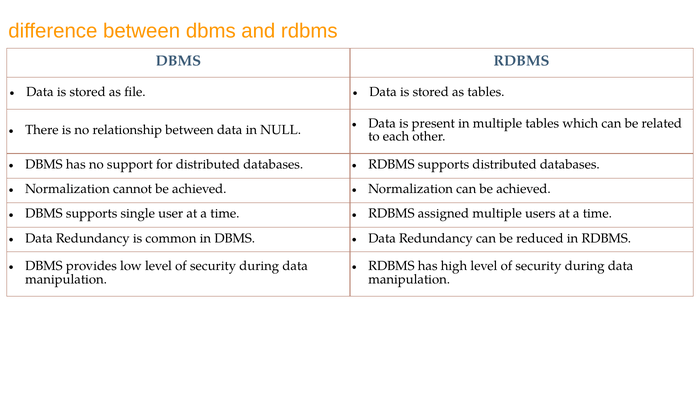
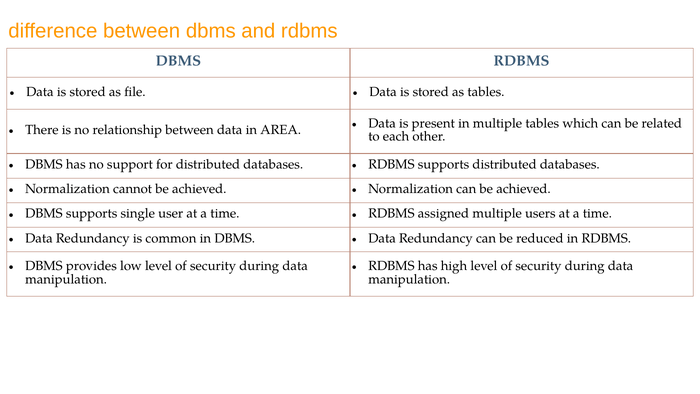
NULL: NULL -> AREA
